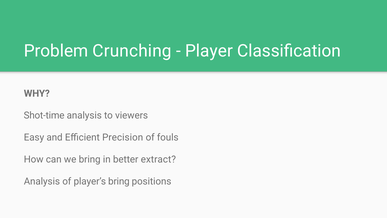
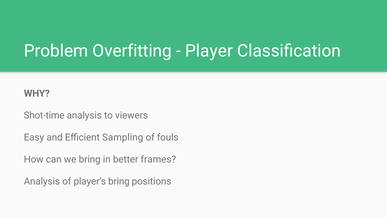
Crunching: Crunching -> Overfitting
Precision: Precision -> Sampling
extract: extract -> frames
